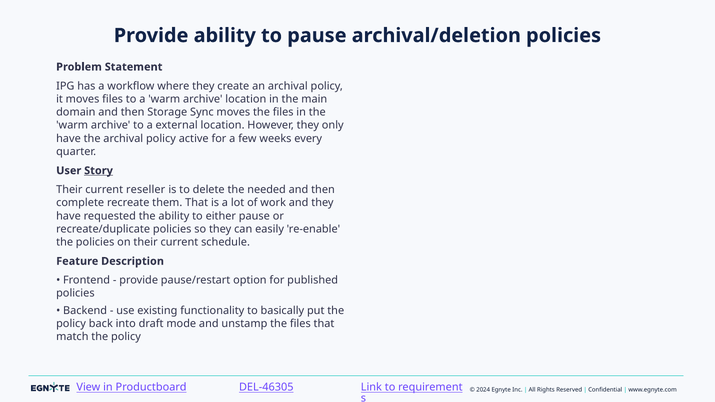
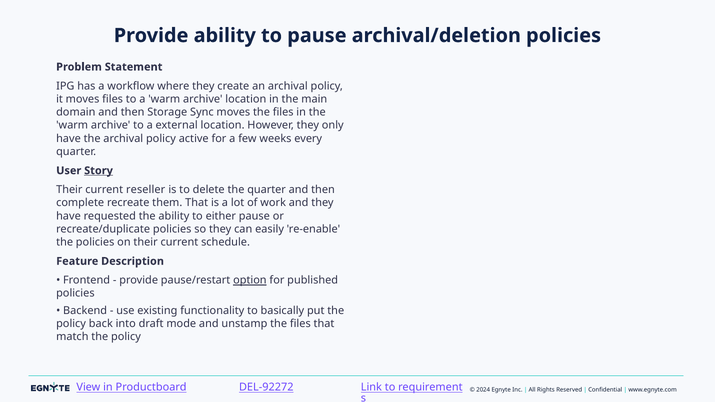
the needed: needed -> quarter
option underline: none -> present
DEL-46305: DEL-46305 -> DEL-92272
